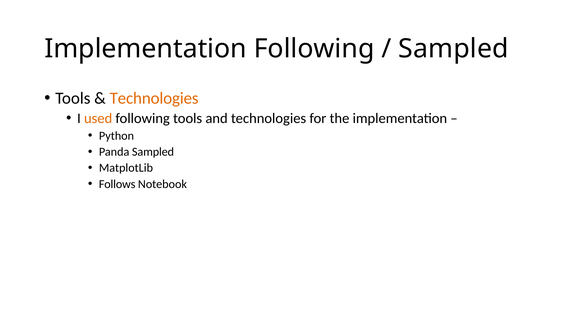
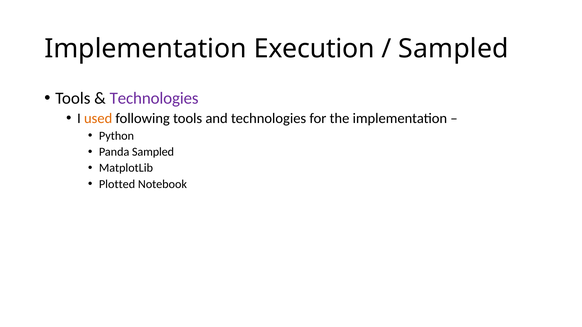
Implementation Following: Following -> Execution
Technologies at (154, 98) colour: orange -> purple
Follows: Follows -> Plotted
